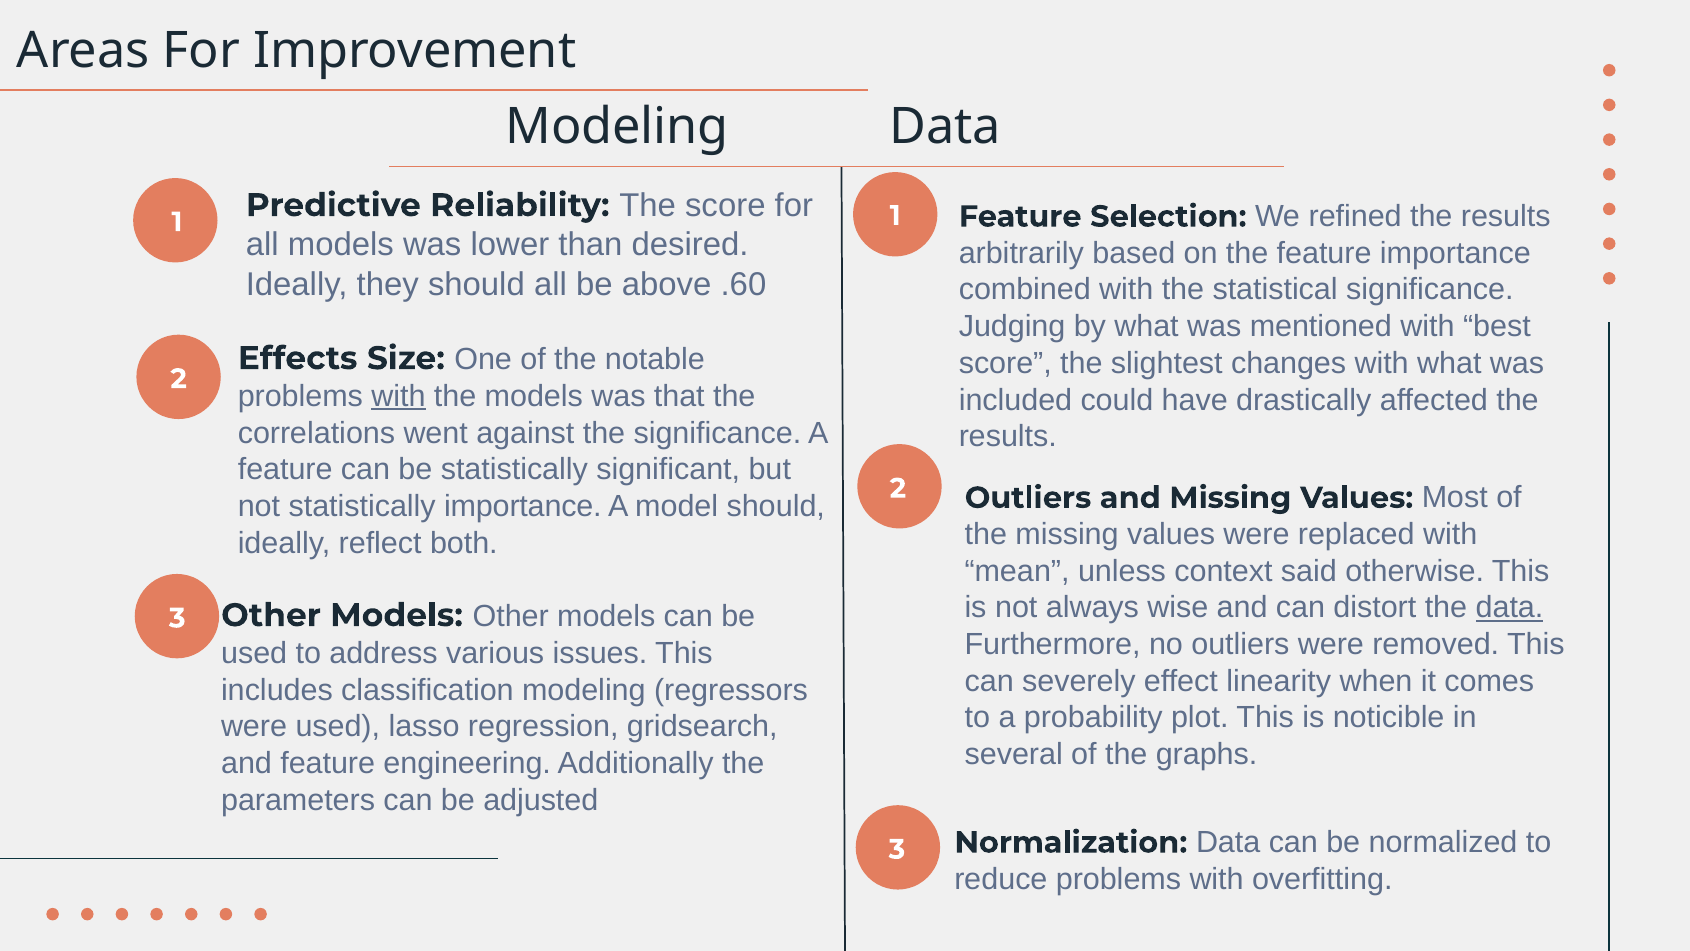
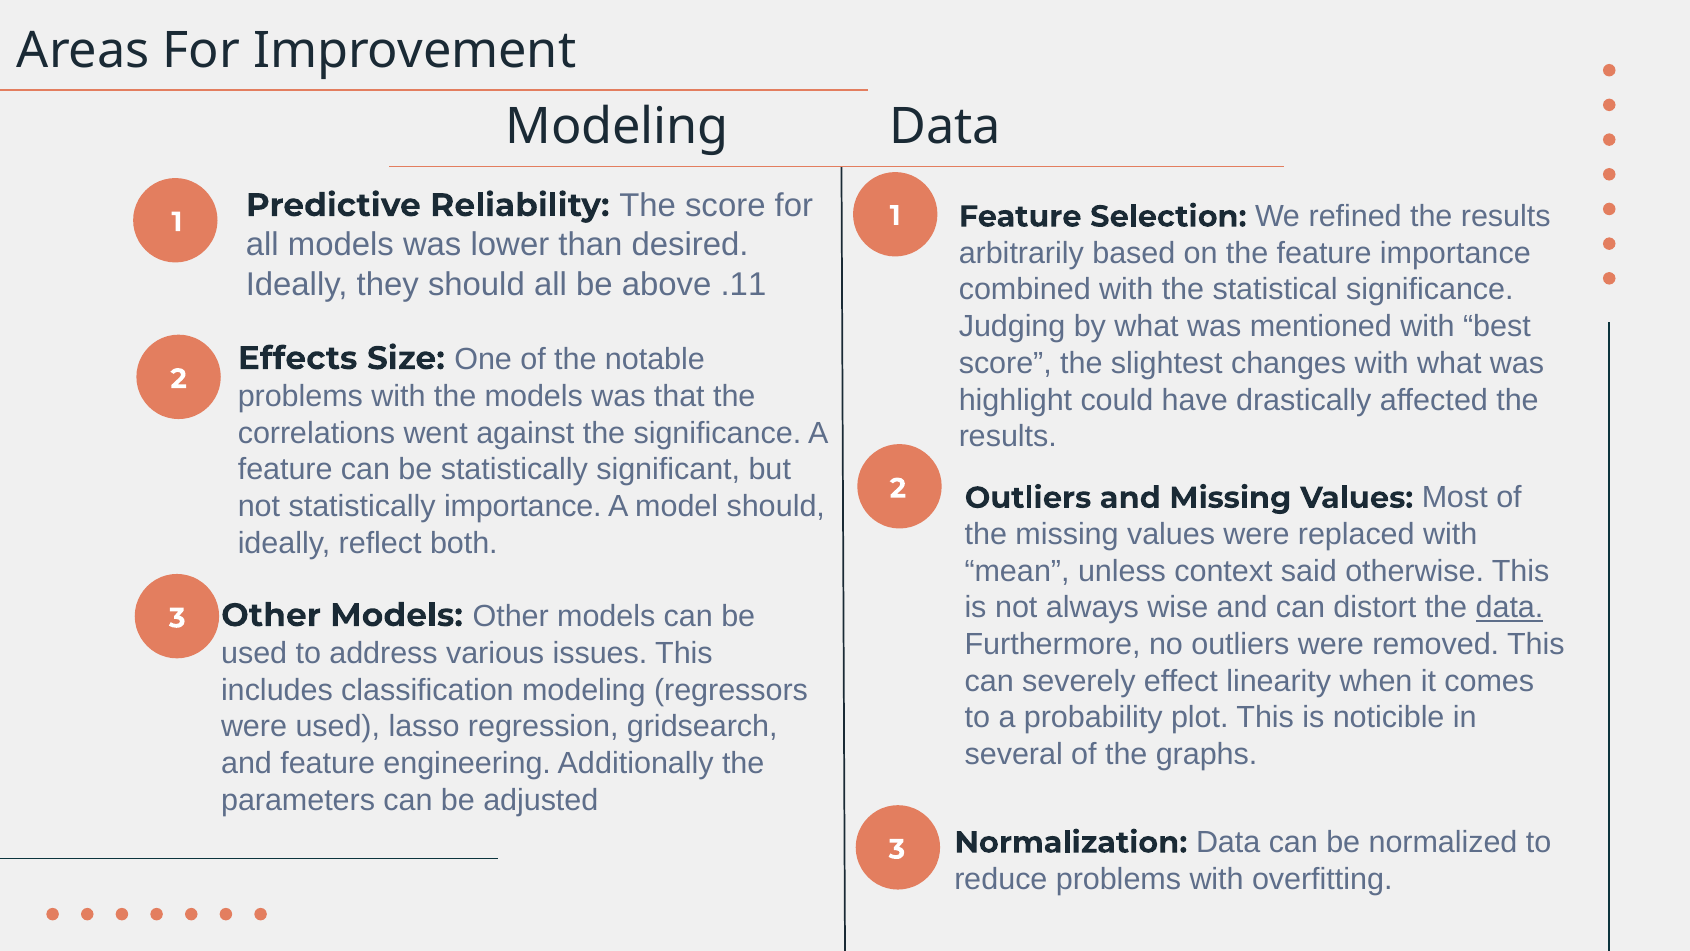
.60: .60 -> .11
with at (399, 396) underline: present -> none
included: included -> highlight
